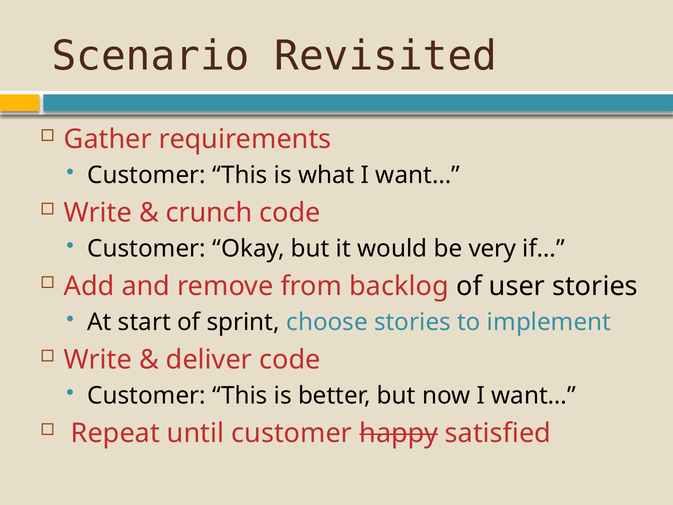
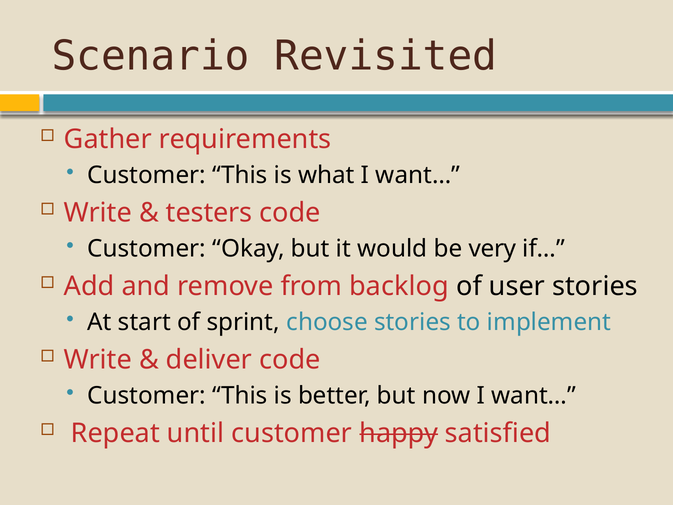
crunch: crunch -> testers
